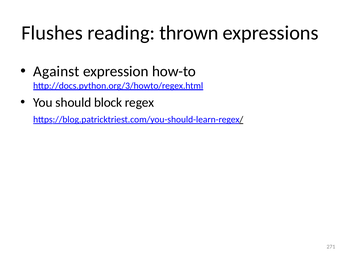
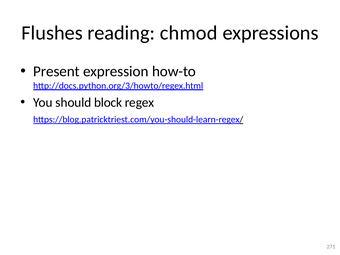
thrown: thrown -> chmod
Against: Against -> Present
